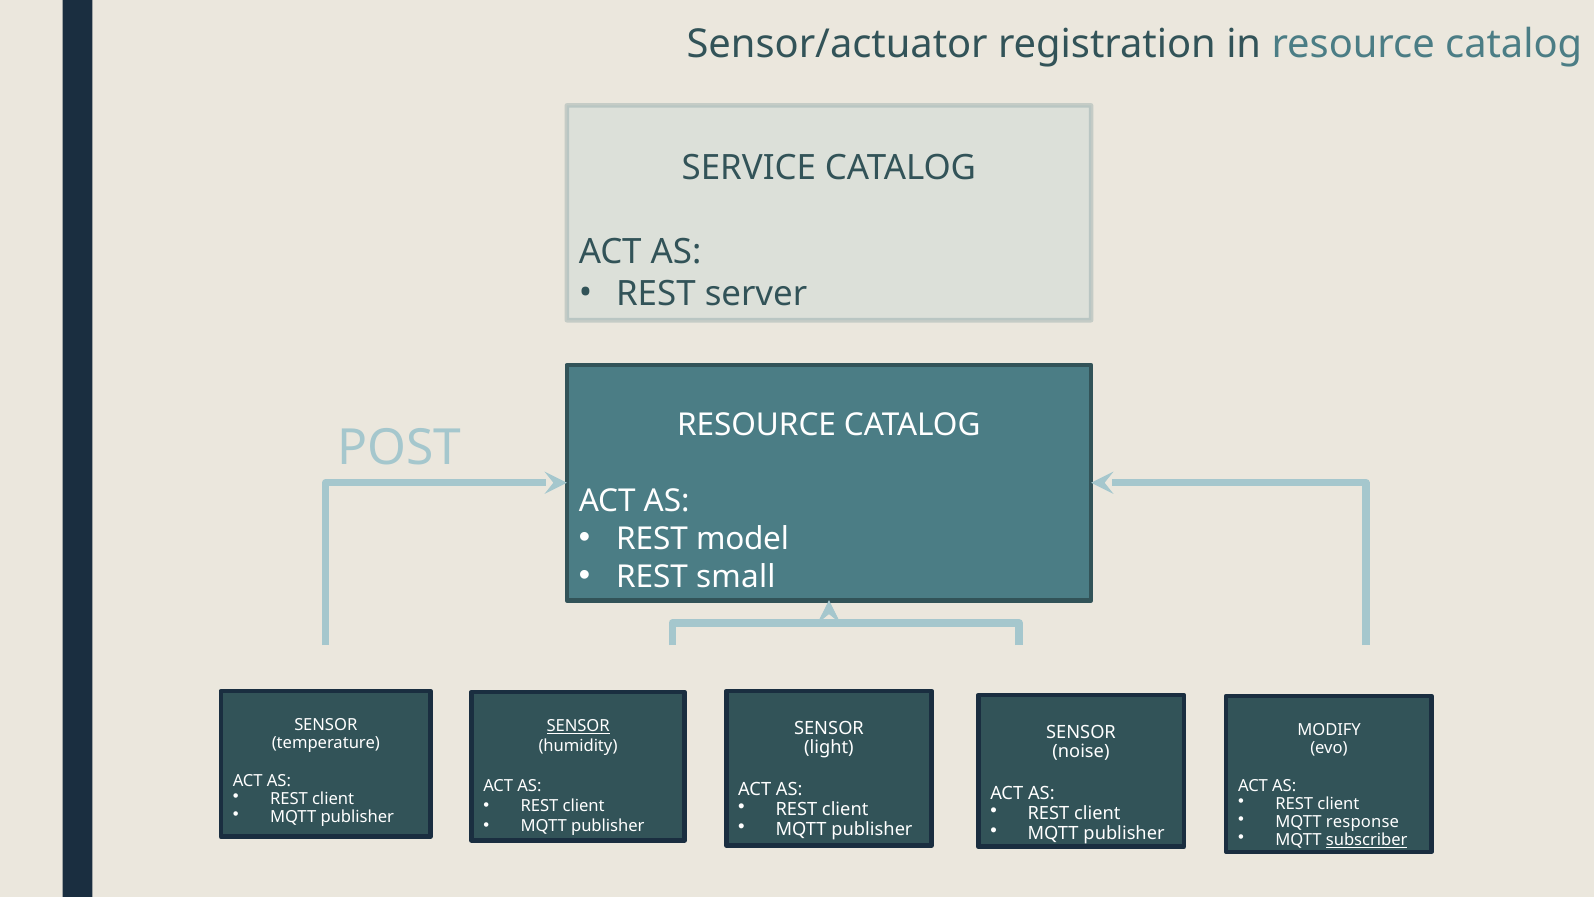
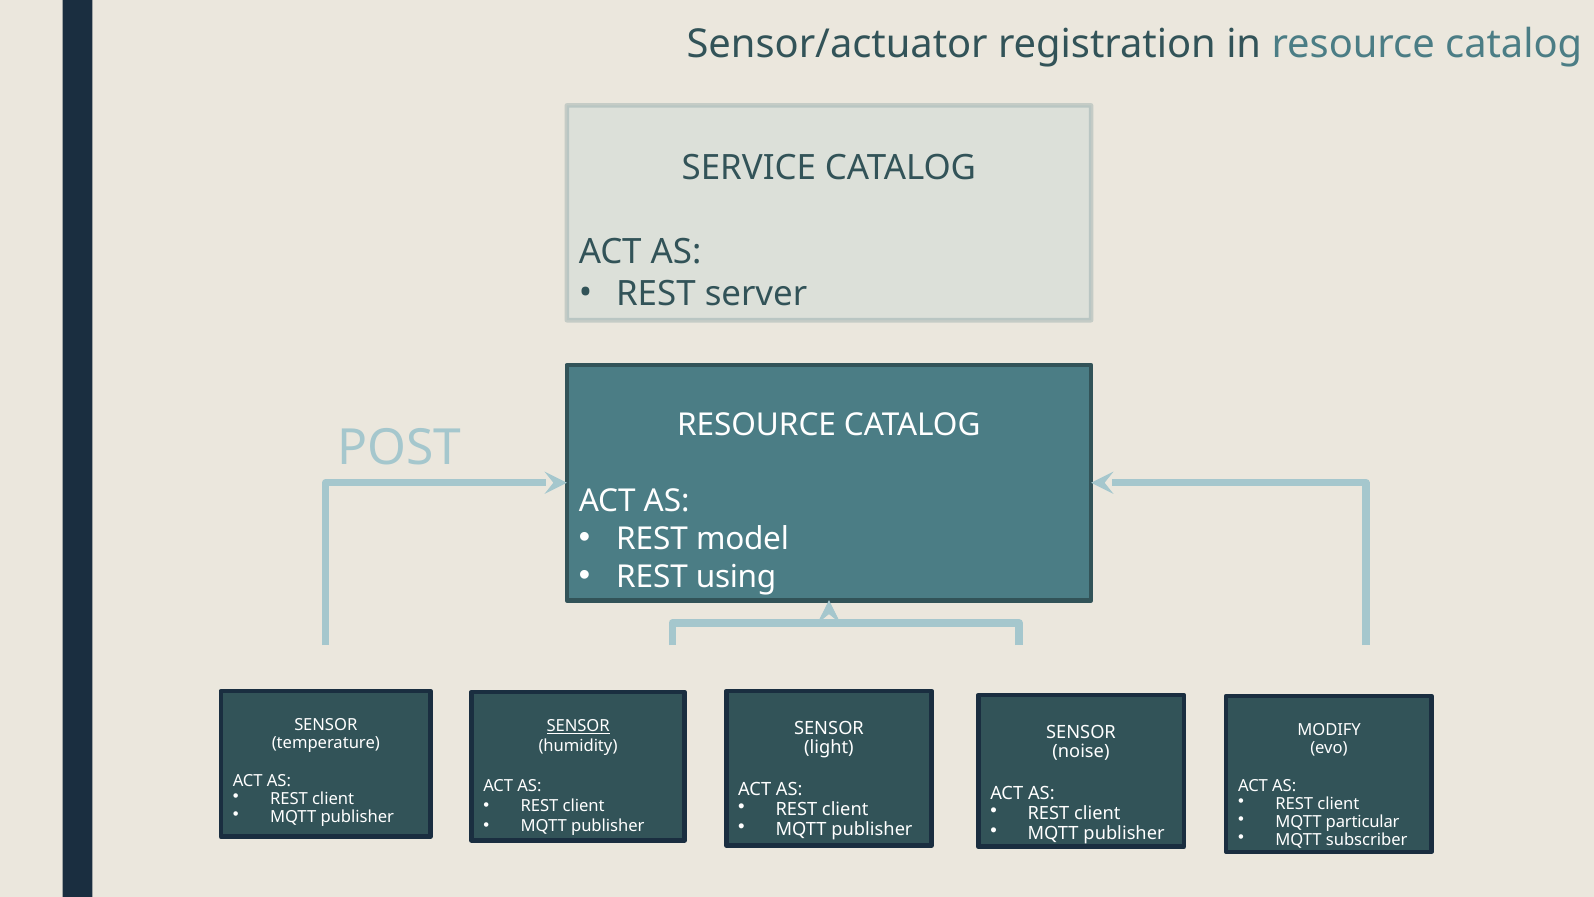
small: small -> using
response: response -> particular
subscriber underline: present -> none
